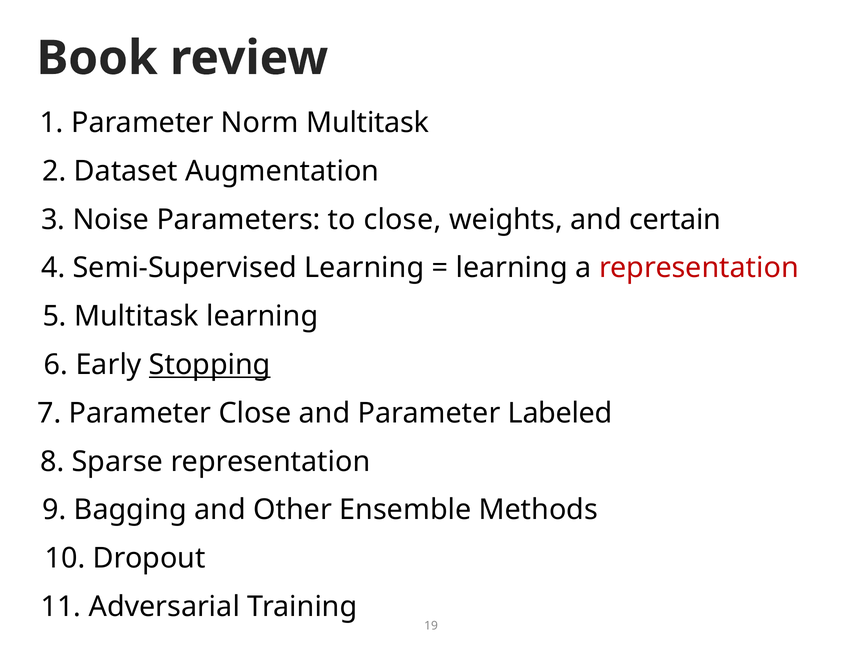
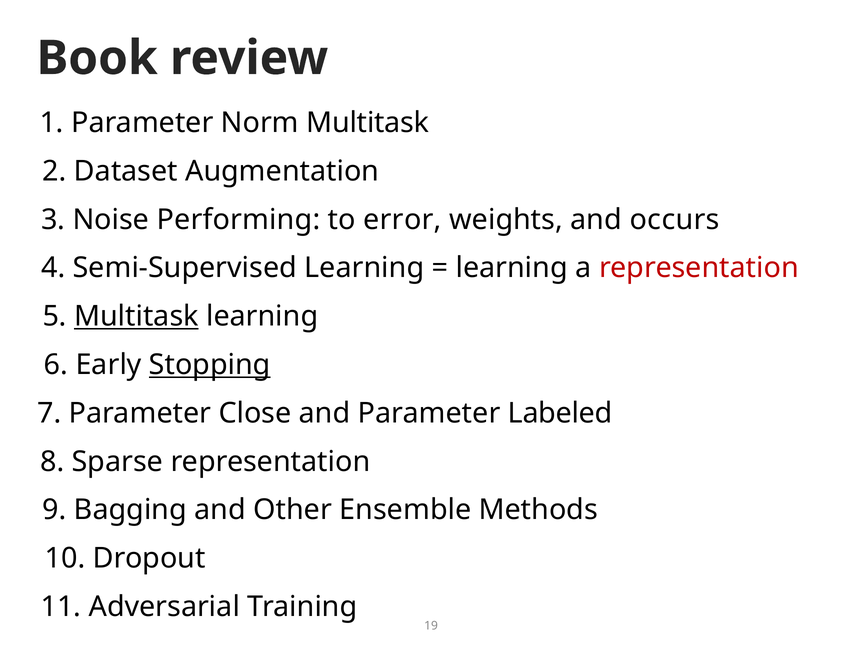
Parameters: Parameters -> Performing
to close: close -> error
certain: certain -> occurs
Multitask at (136, 316) underline: none -> present
